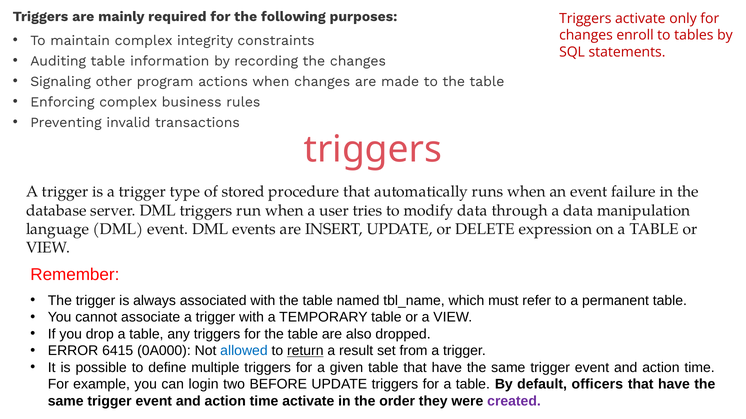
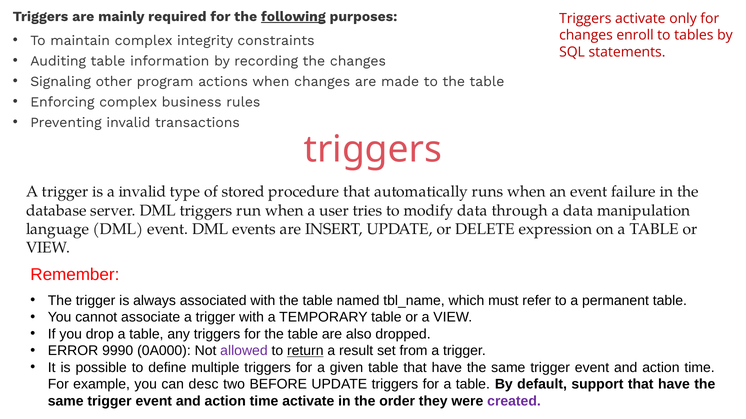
following underline: none -> present
is a trigger: trigger -> invalid
6415: 6415 -> 9990
allowed colour: blue -> purple
login: login -> desc
officers: officers -> support
